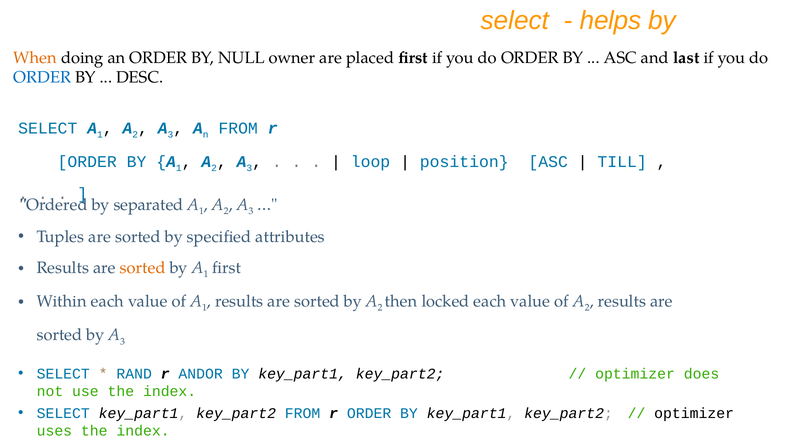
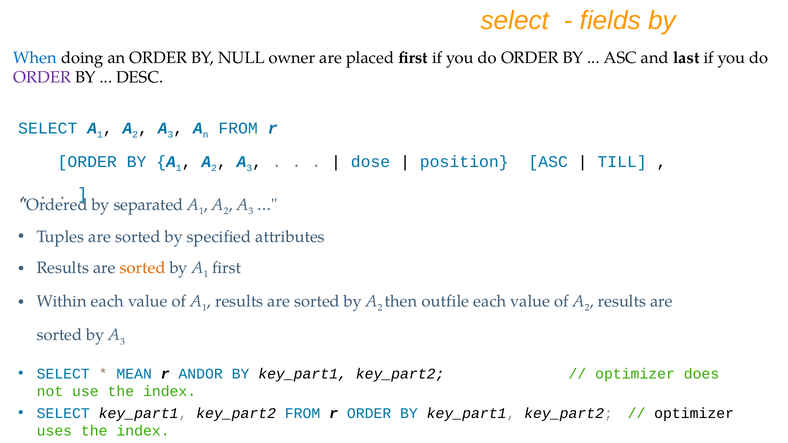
helps: helps -> fields
When colour: orange -> blue
ORDER at (42, 78) colour: blue -> purple
loop: loop -> dose
locked: locked -> outfile
RAND: RAND -> MEAN
